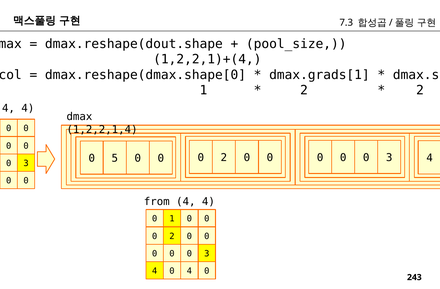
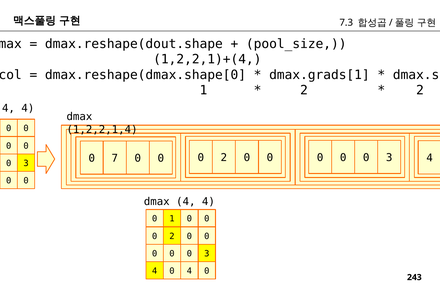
5: 5 -> 7
from at (157, 202): from -> dmax
